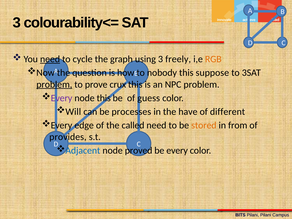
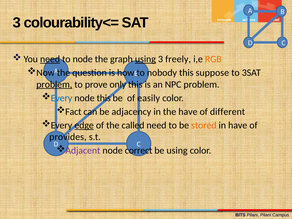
to cycle: cycle -> node
using at (145, 59) underline: none -> present
crux: crux -> only
Every at (62, 98) colour: purple -> blue
guess: guess -> easily
Will: Will -> Fact
processes: processes -> adjacency
edge underline: none -> present
in from: from -> have
Adjacent colour: blue -> purple
proved: proved -> correct
be every: every -> using
